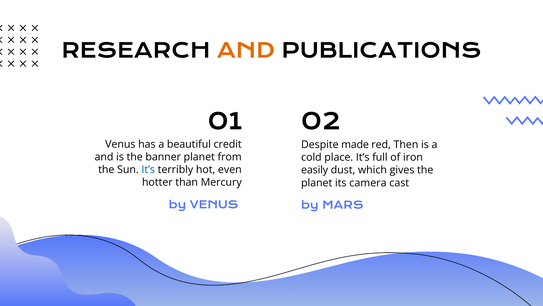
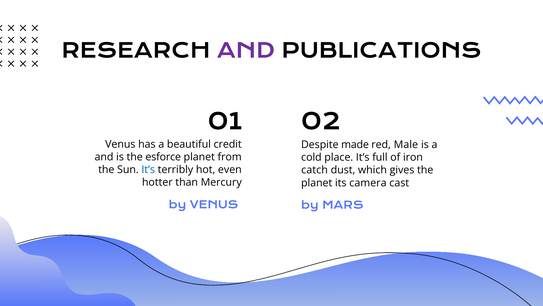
AND at (246, 51) colour: orange -> purple
Then: Then -> Male
banner: banner -> esforce
easily: easily -> catch
